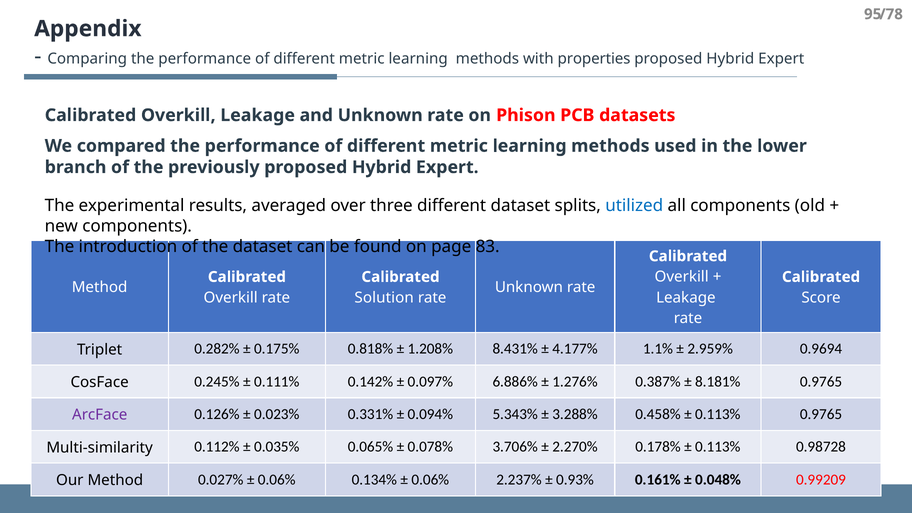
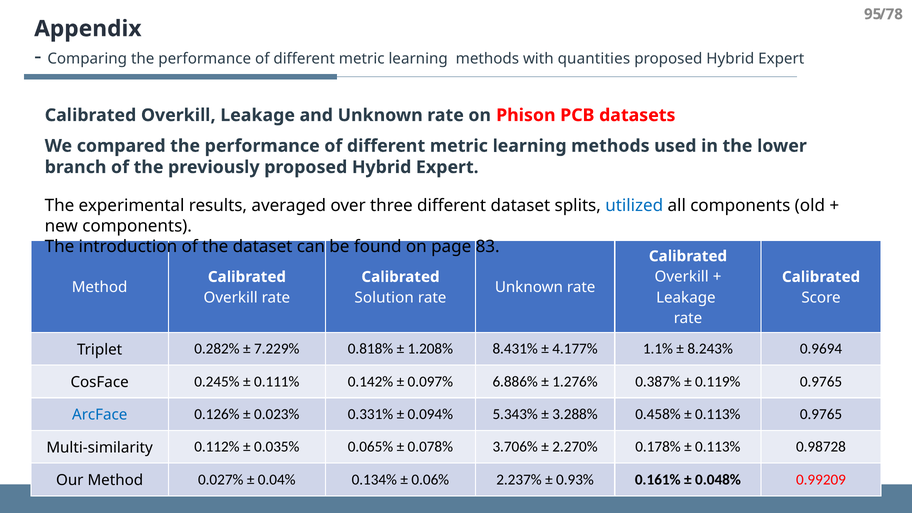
properties: properties -> quantities
0.175%: 0.175% -> 7.229%
2.959%: 2.959% -> 8.243%
8.181%: 8.181% -> 0.119%
ArcFace colour: purple -> blue
0.06% at (277, 480): 0.06% -> 0.04%
